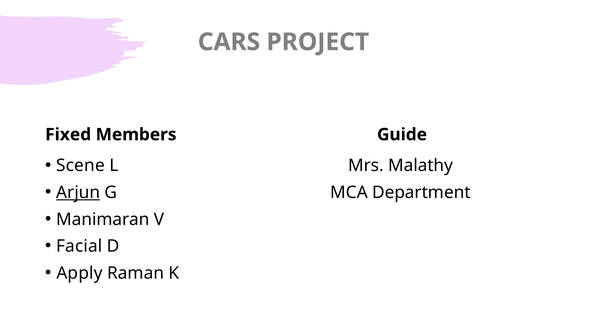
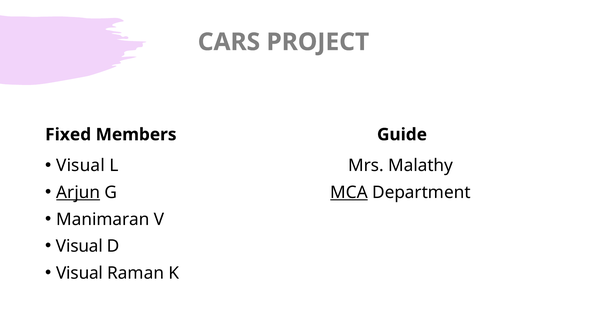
Scene at (80, 165): Scene -> Visual
MCA underline: none -> present
Facial at (79, 246): Facial -> Visual
Apply at (79, 273): Apply -> Visual
